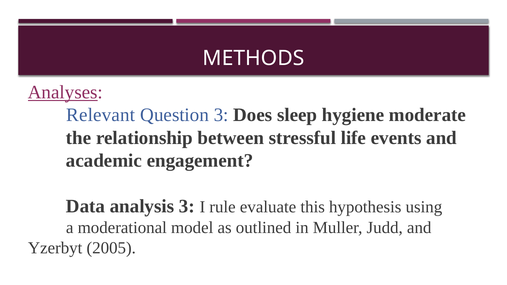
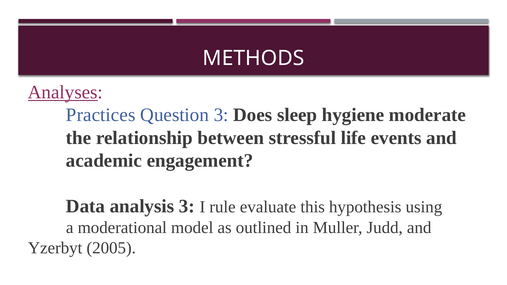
Relevant: Relevant -> Practices
